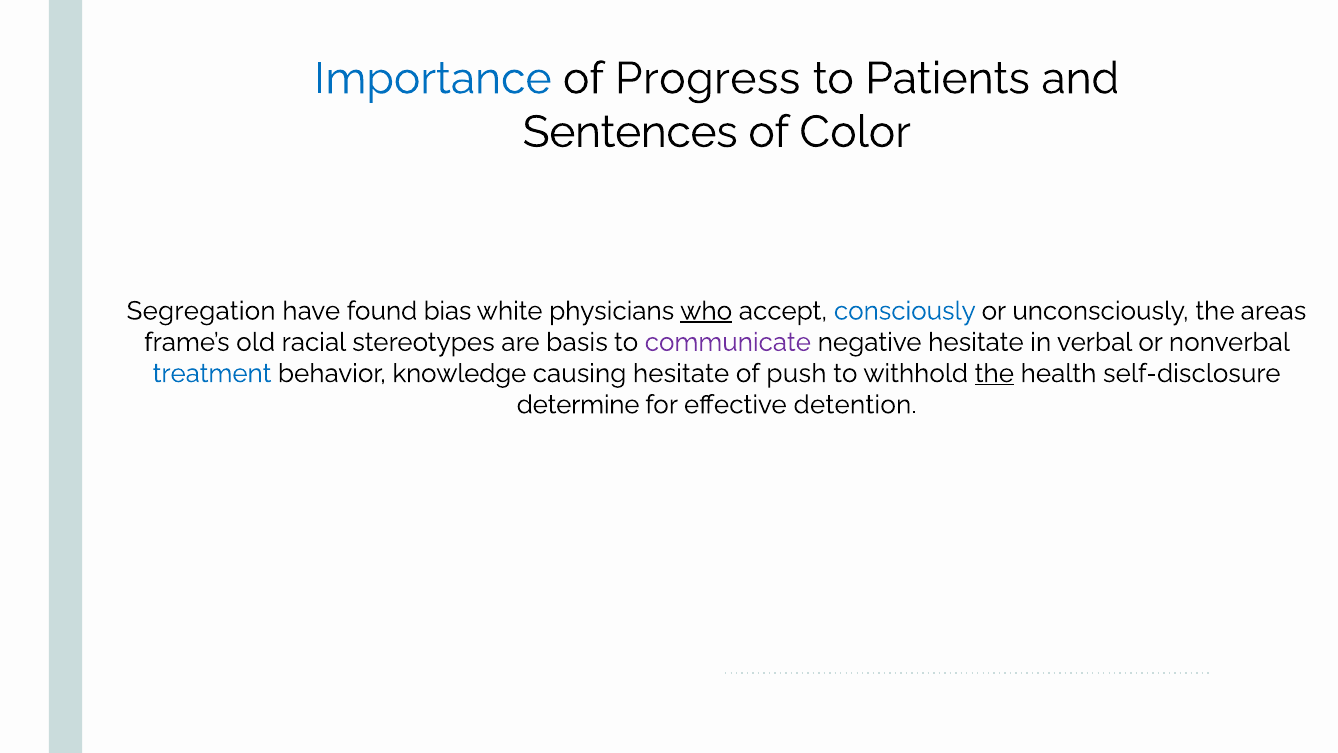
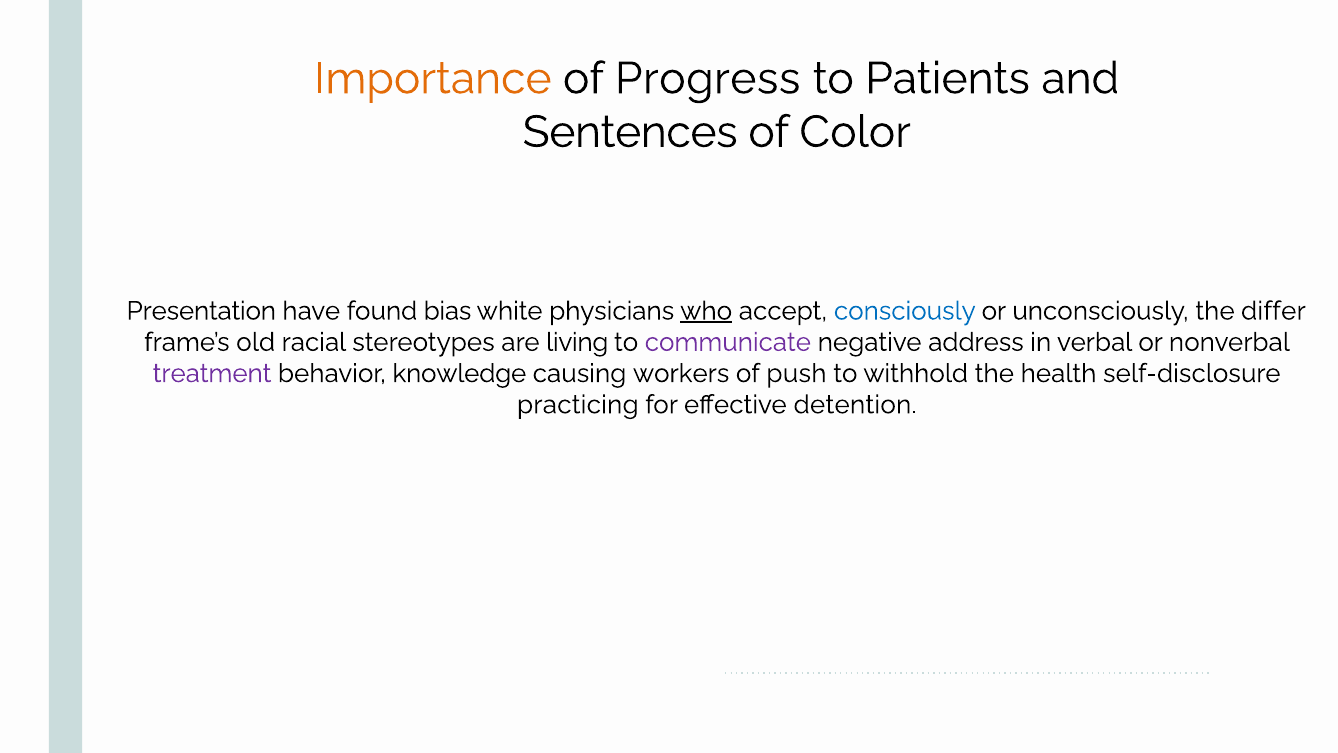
Importance colour: blue -> orange
Segregation: Segregation -> Presentation
areas: areas -> differ
basis: basis -> living
negative hesitate: hesitate -> address
treatment colour: blue -> purple
causing hesitate: hesitate -> workers
the at (994, 373) underline: present -> none
determine: determine -> practicing
